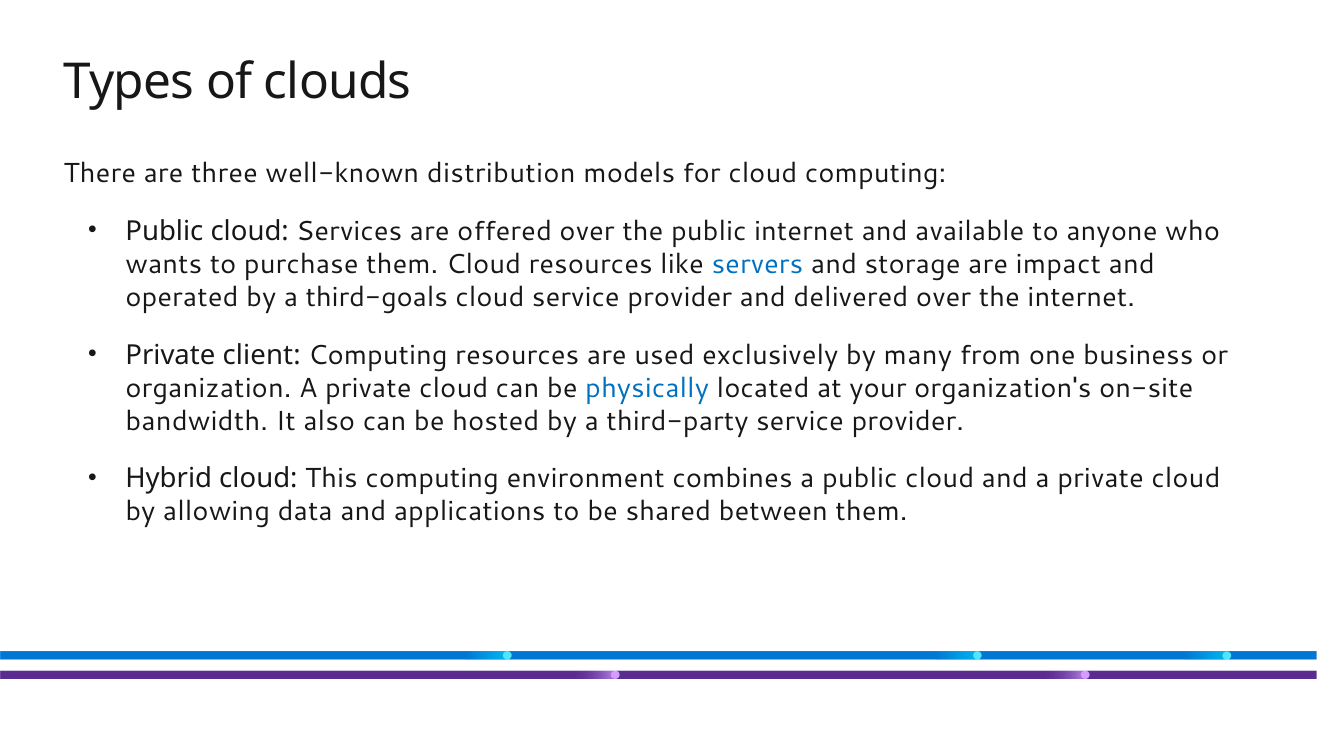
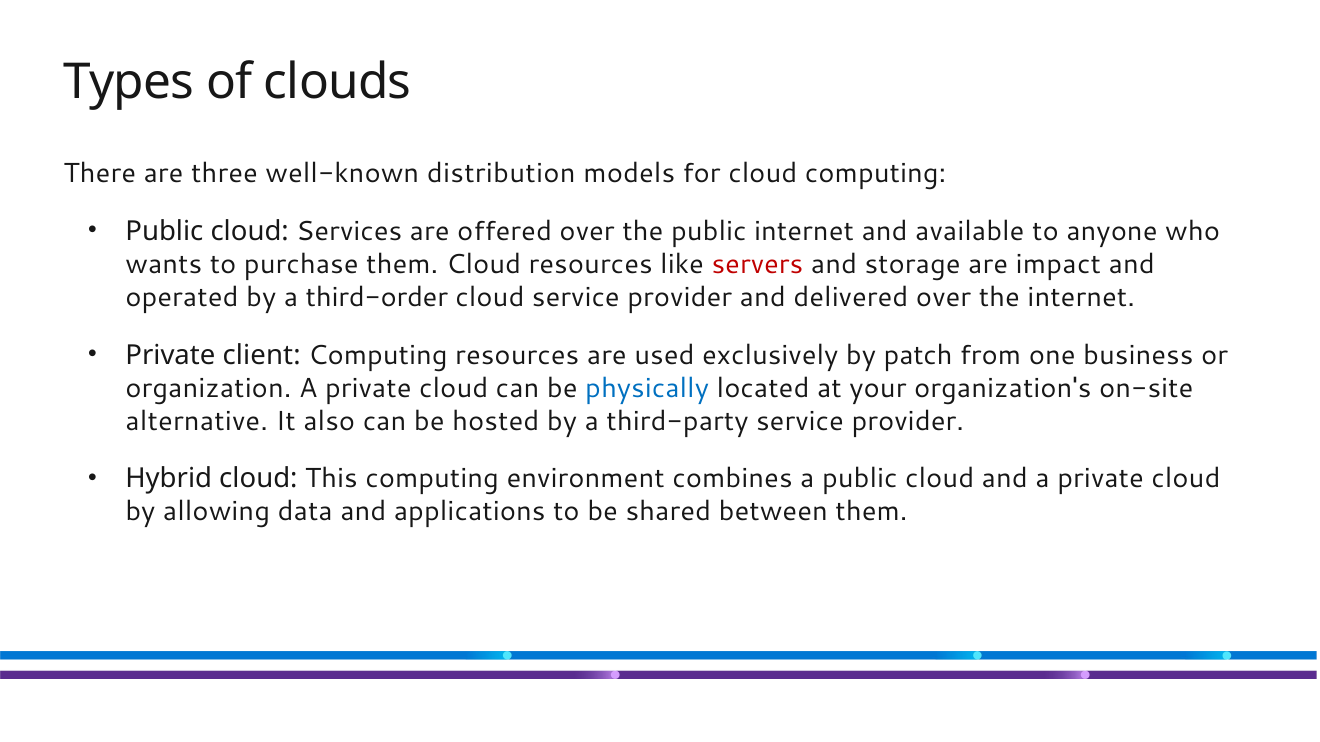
servers colour: blue -> red
third-goals: third-goals -> third-order
many: many -> patch
bandwidth: bandwidth -> alternative
